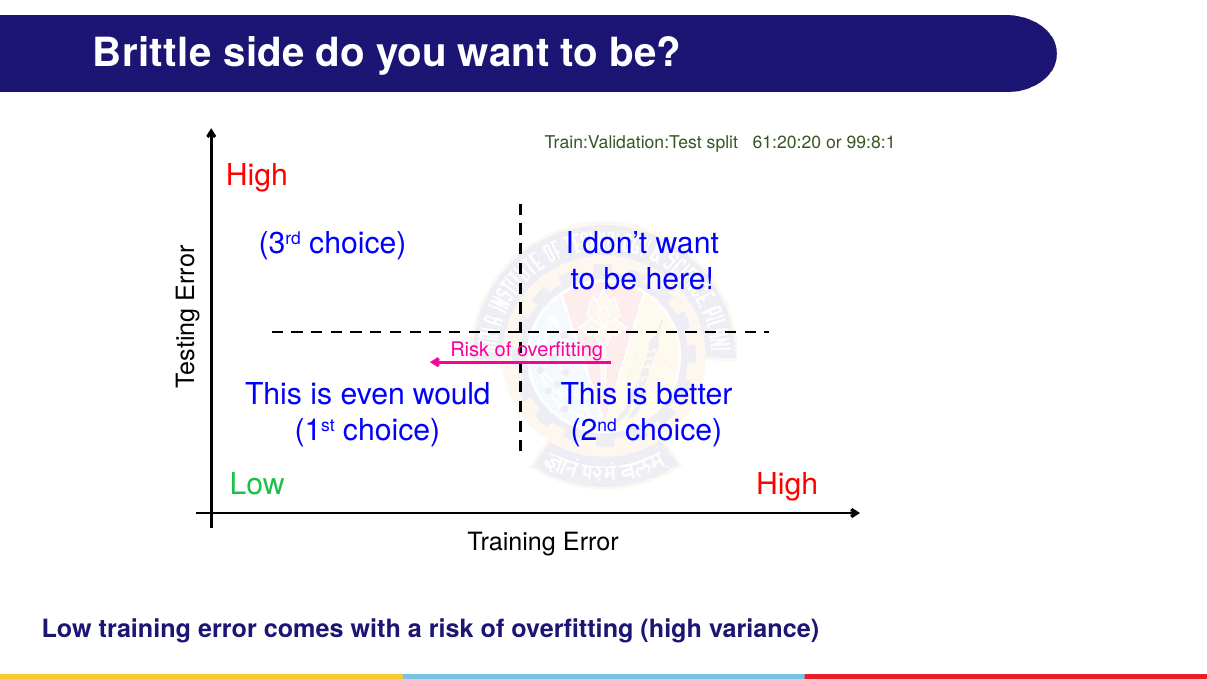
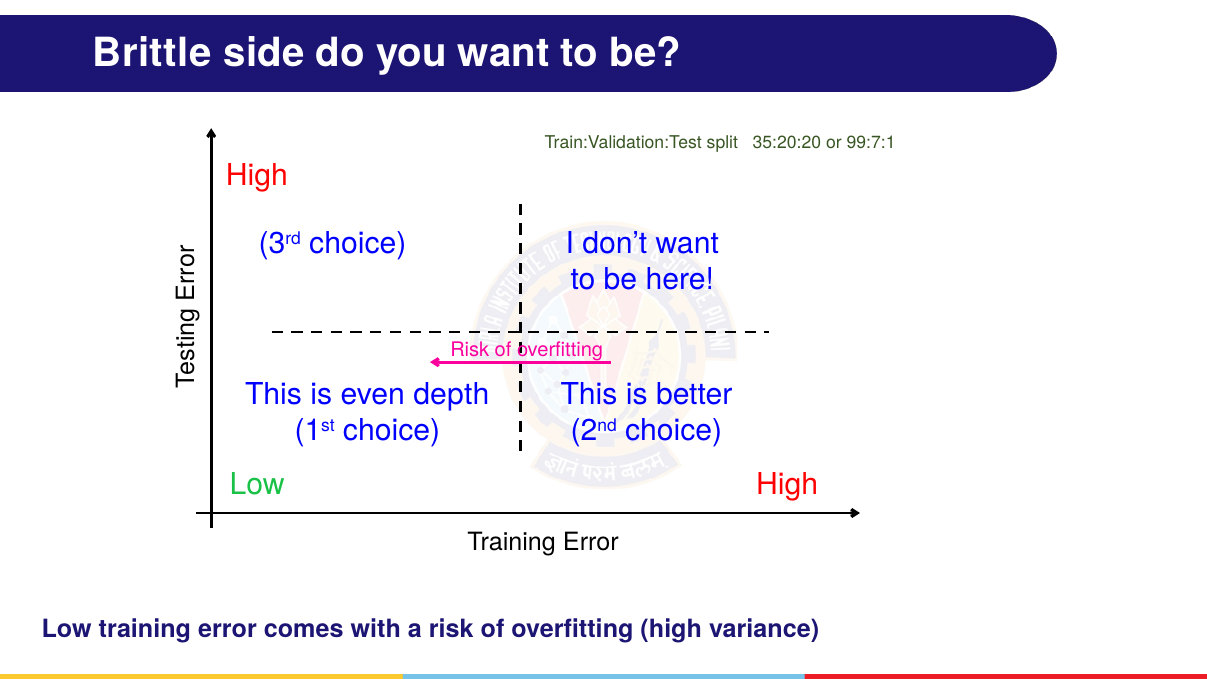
61:20:20: 61:20:20 -> 35:20:20
99:8:1: 99:8:1 -> 99:7:1
would: would -> depth
